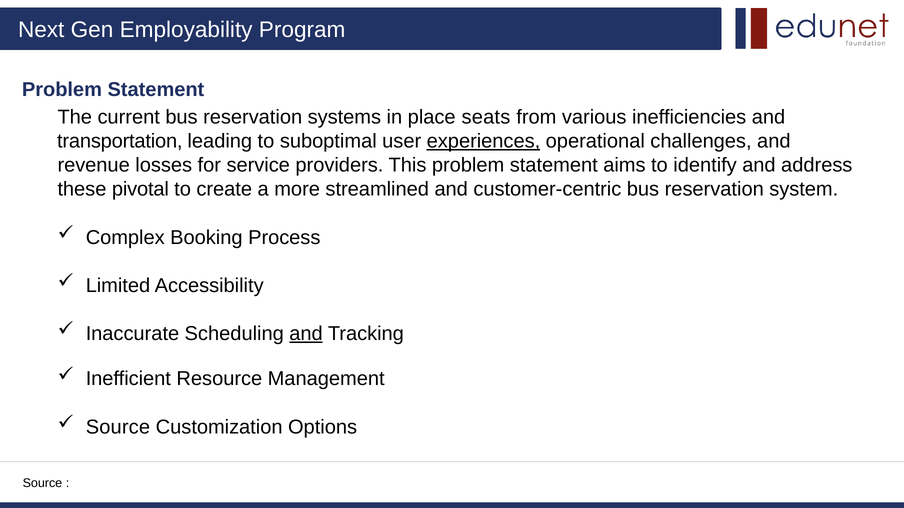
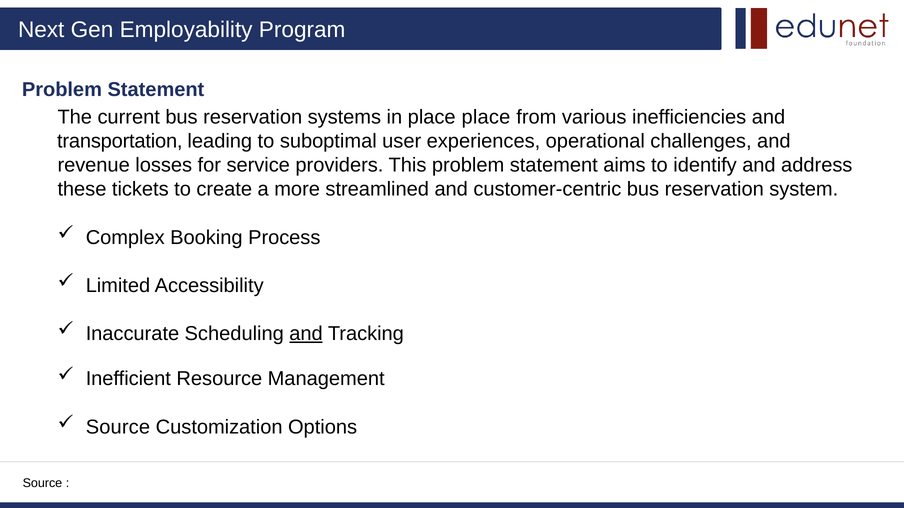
place seats: seats -> place
experiences underline: present -> none
pivotal: pivotal -> tickets
